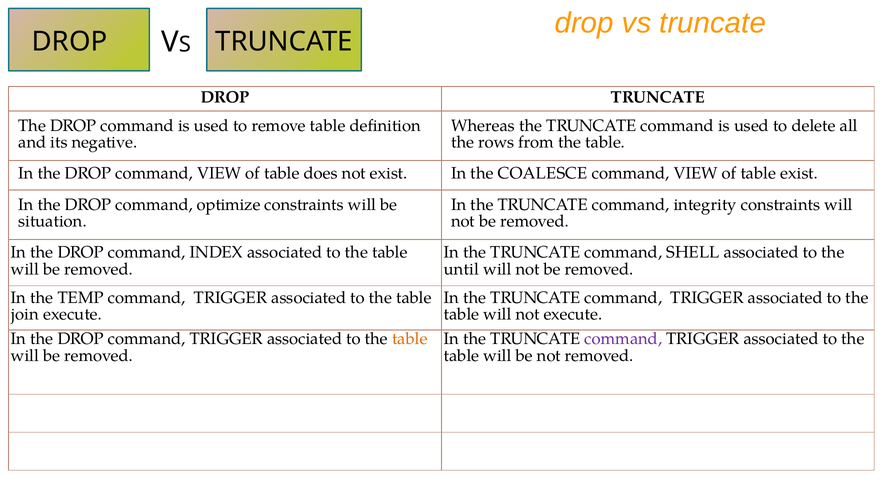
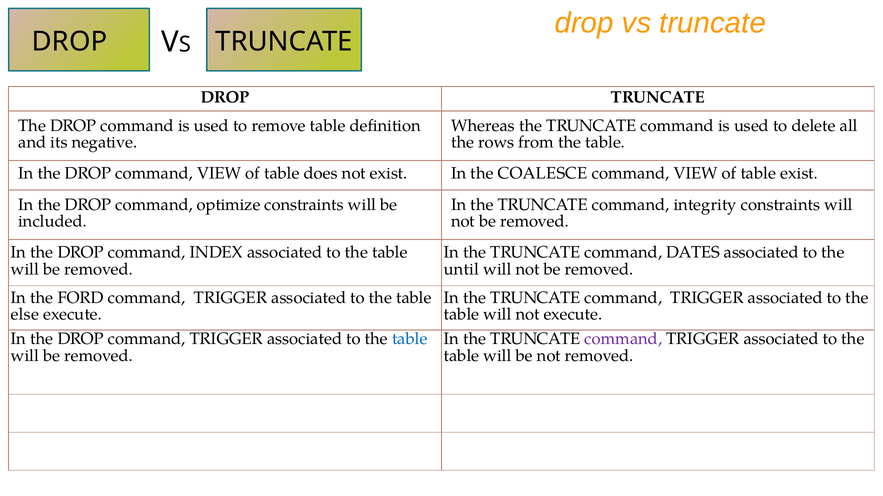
situation: situation -> included
SHELL: SHELL -> DATES
TEMP: TEMP -> FORD
join: join -> else
table at (410, 339) colour: orange -> blue
